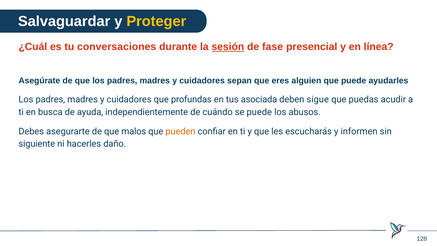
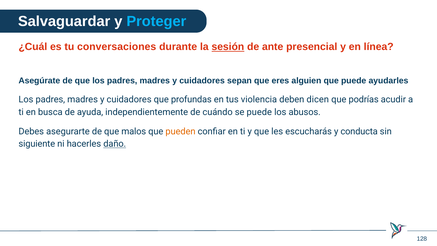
Proteger colour: yellow -> light blue
fase: fase -> ante
asociada: asociada -> violencia
sigue: sigue -> dicen
puedas: puedas -> podrías
informen: informen -> conducta
daño underline: none -> present
